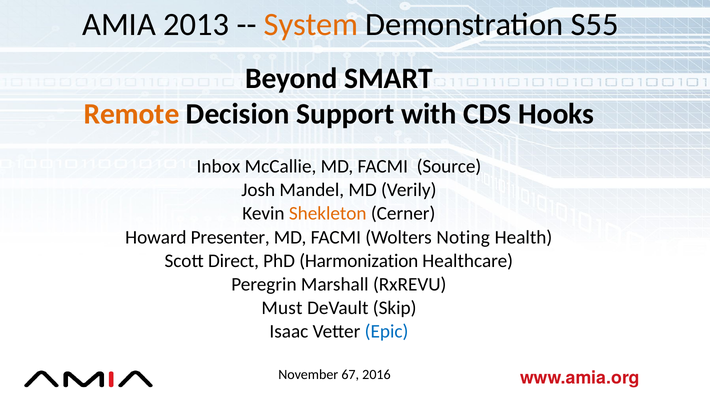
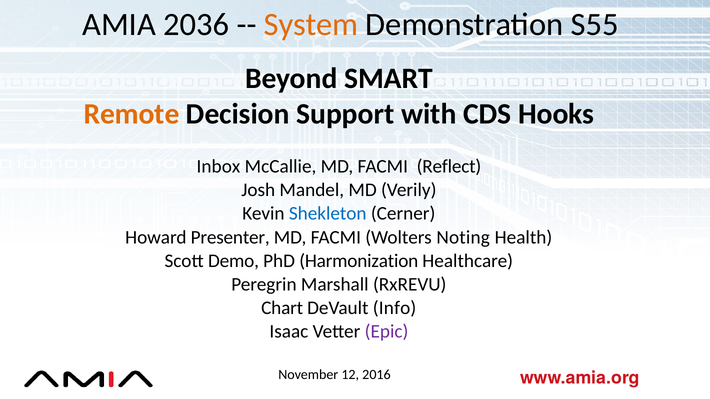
2013: 2013 -> 2036
Source: Source -> Reflect
Shekleton colour: orange -> blue
Direct: Direct -> Demo
Must: Must -> Chart
Skip: Skip -> Info
Epic colour: blue -> purple
67: 67 -> 12
